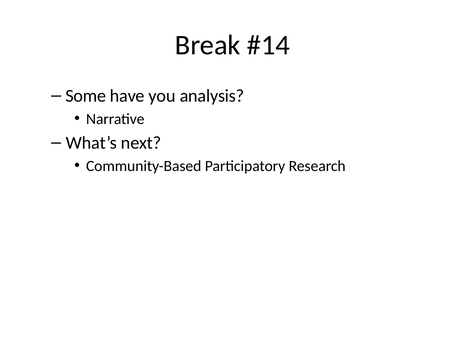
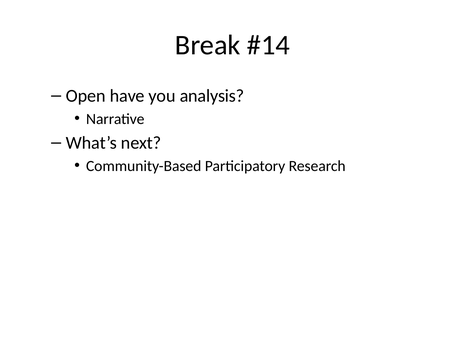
Some: Some -> Open
